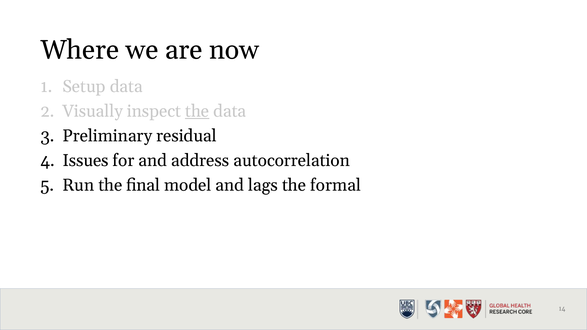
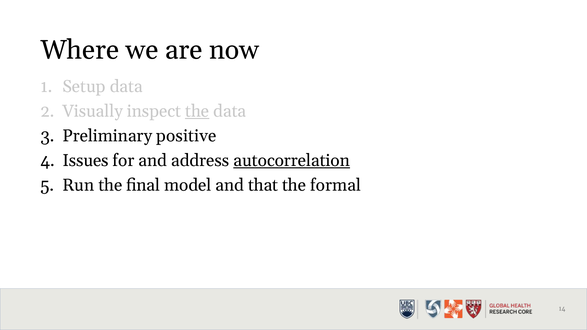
residual: residual -> positive
autocorrelation underline: none -> present
lags: lags -> that
